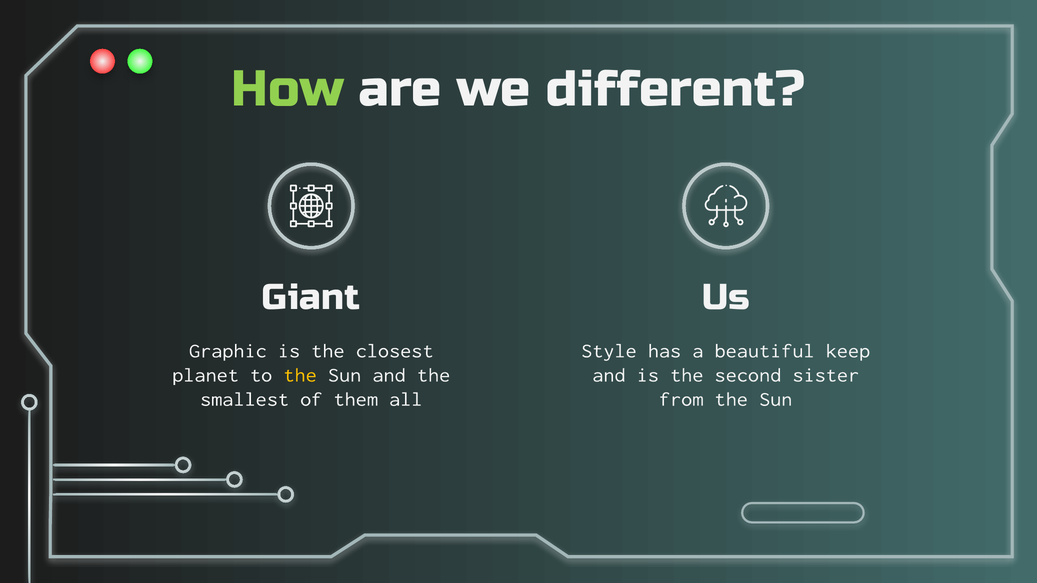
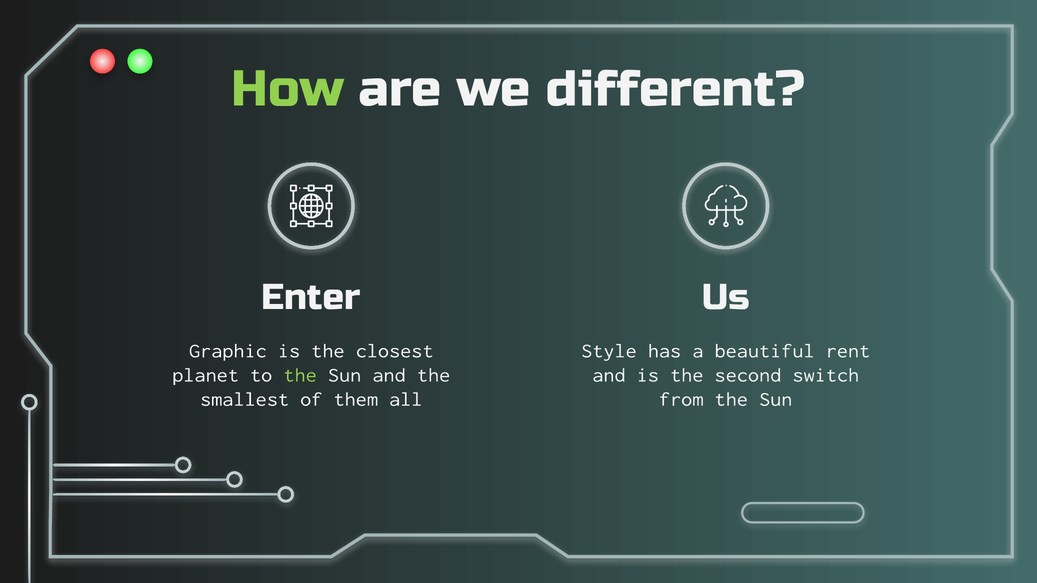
Giant: Giant -> Enter
keep: keep -> rent
the at (300, 375) colour: yellow -> light green
sister: sister -> switch
